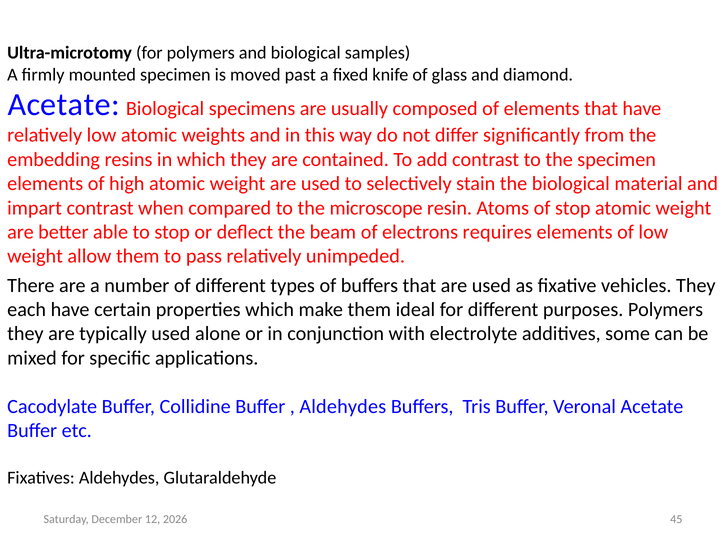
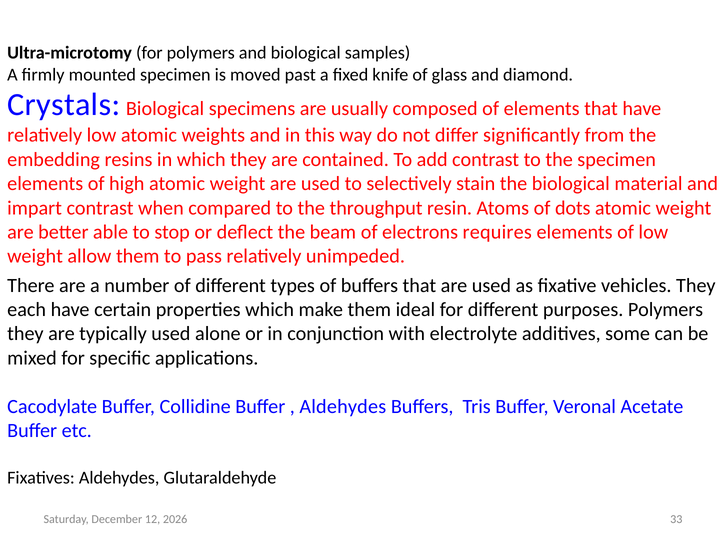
Acetate at (64, 105): Acetate -> Crystals
microscope: microscope -> throughput
of stop: stop -> dots
45: 45 -> 33
